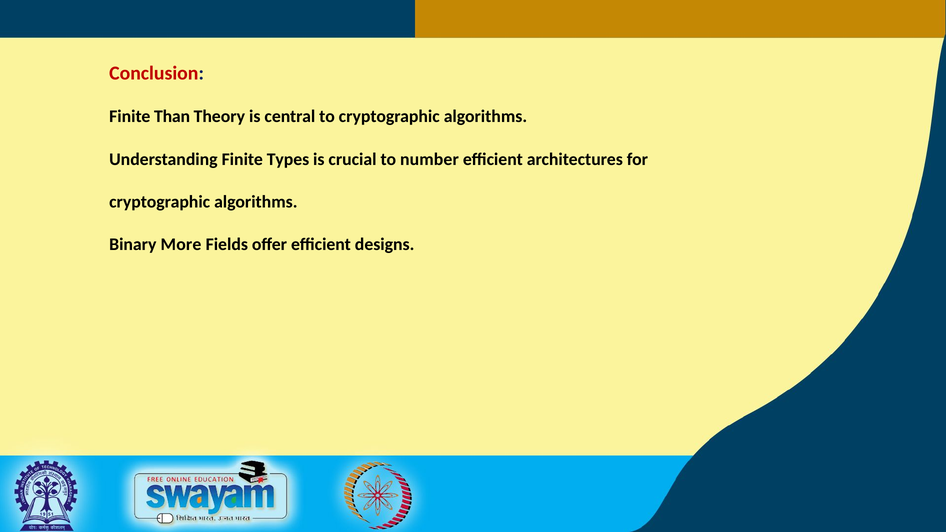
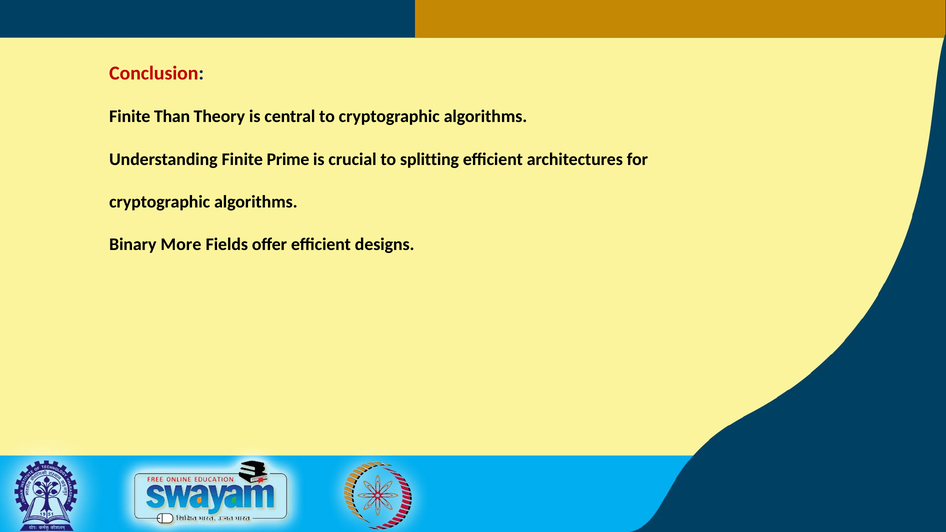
Types: Types -> Prime
number: number -> splitting
